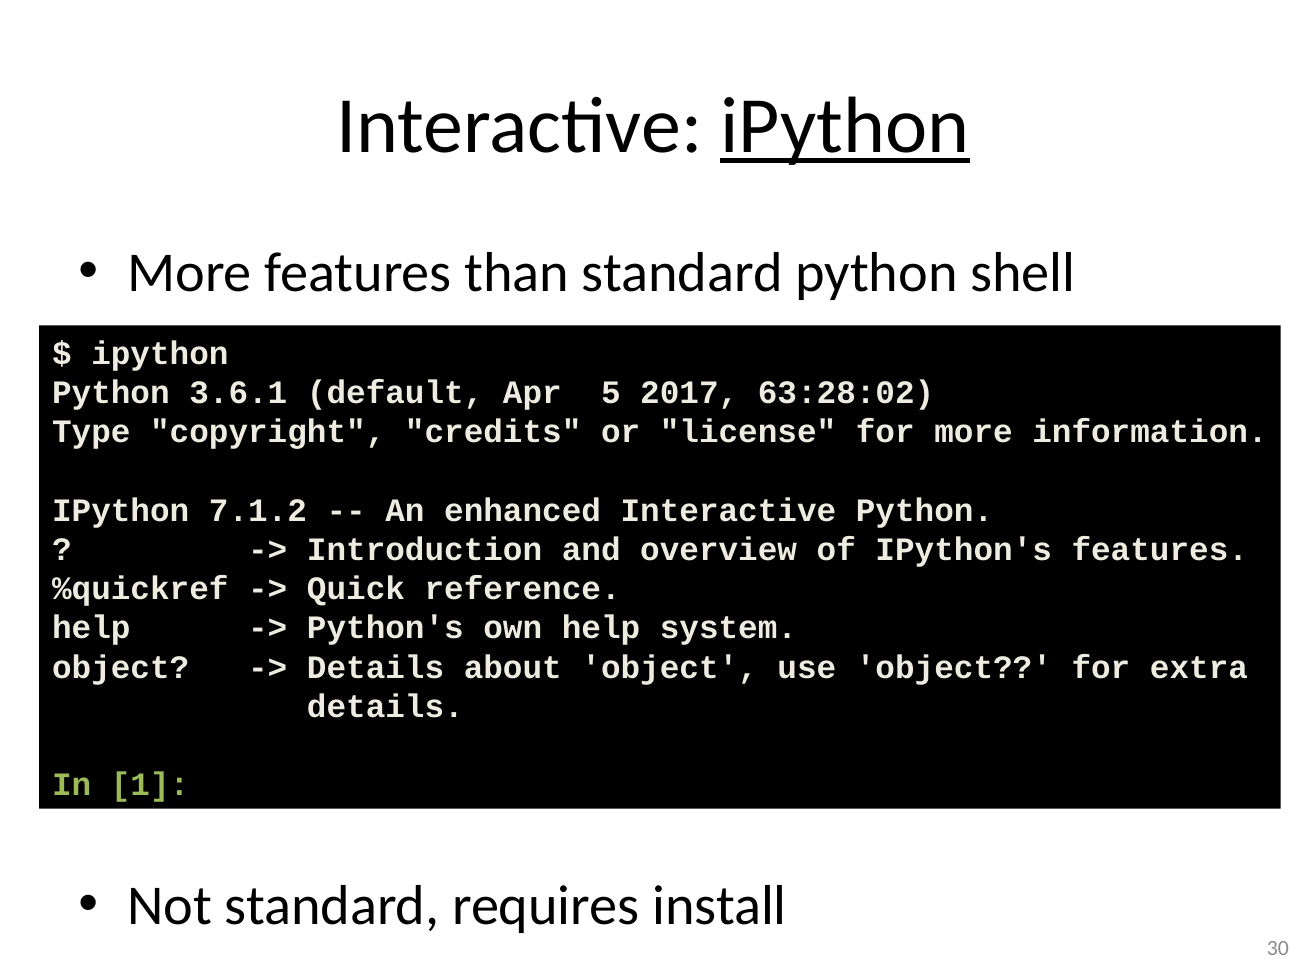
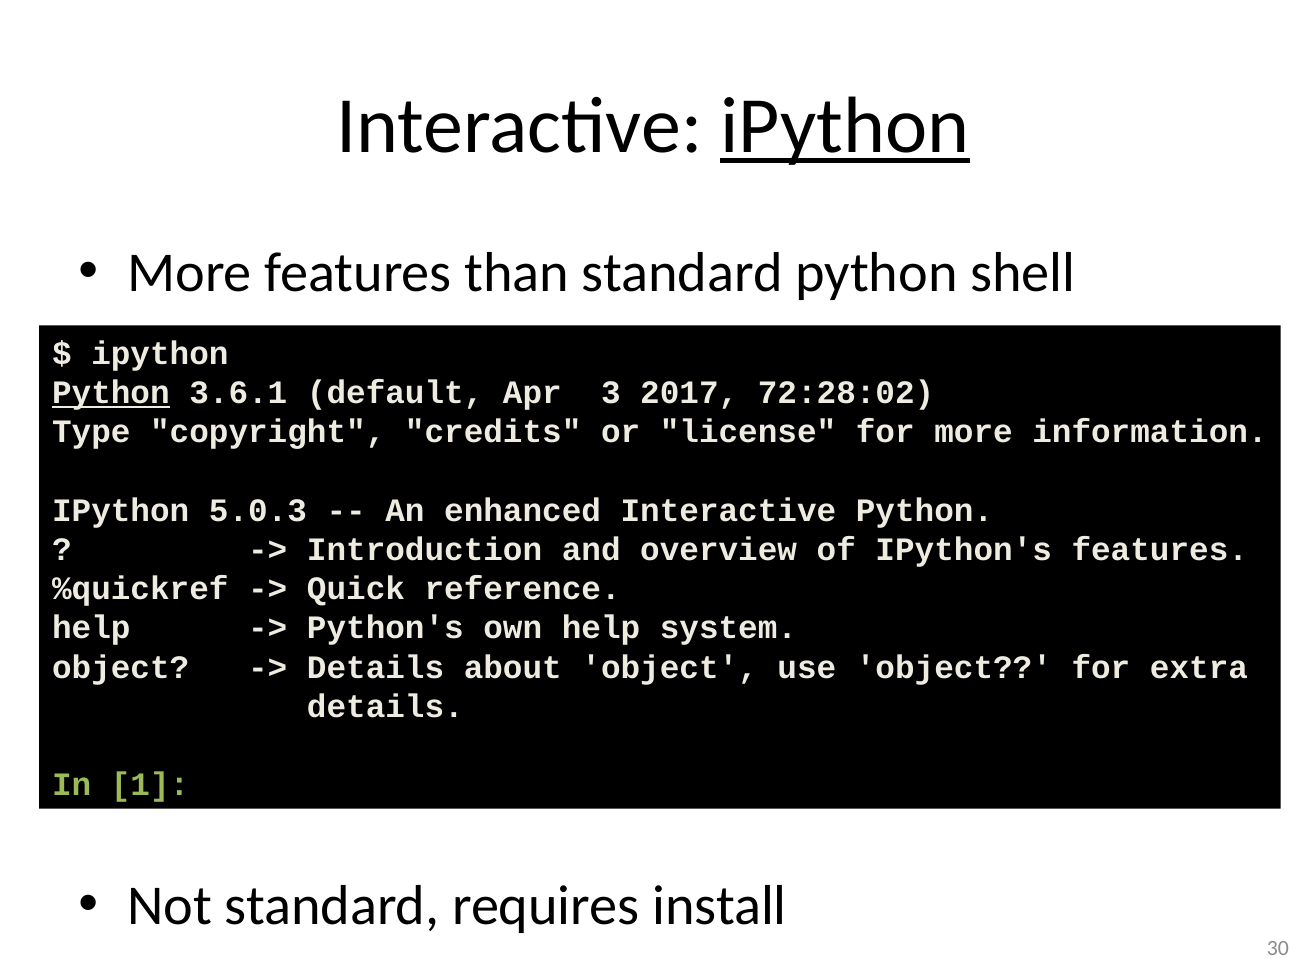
Python at (111, 393) underline: none -> present
5: 5 -> 3
63:28:02: 63:28:02 -> 72:28:02
7.1.2: 7.1.2 -> 5.0.3
